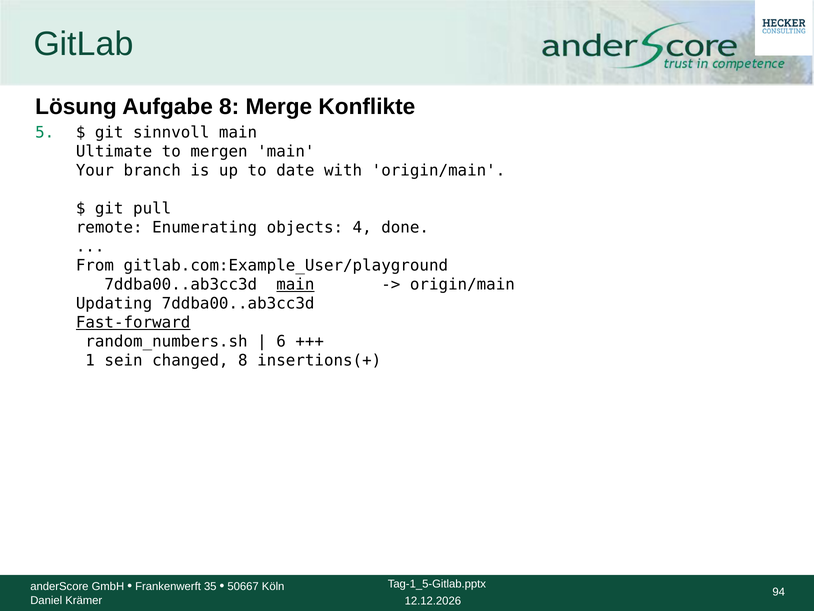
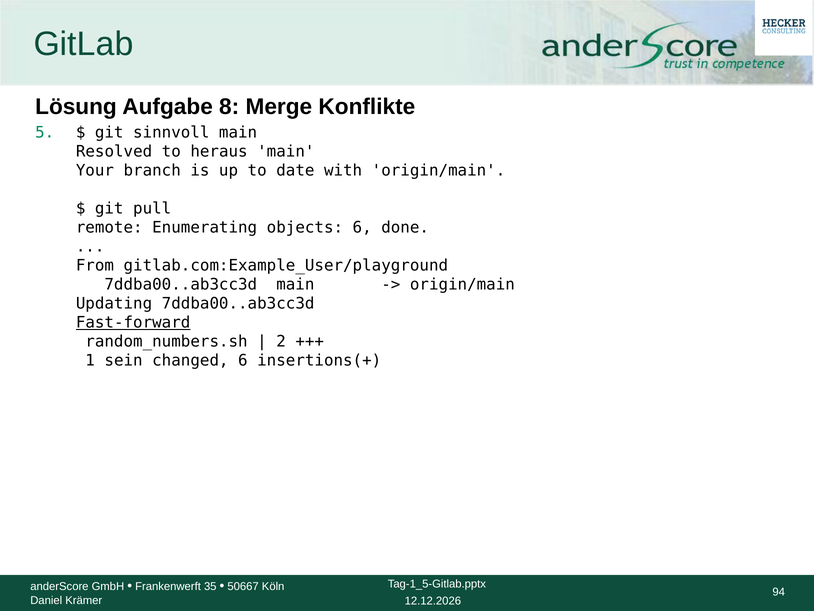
Ultimate: Ultimate -> Resolved
mergen: mergen -> heraus
objects 4: 4 -> 6
main at (295, 284) underline: present -> none
6: 6 -> 2
changed 8: 8 -> 6
